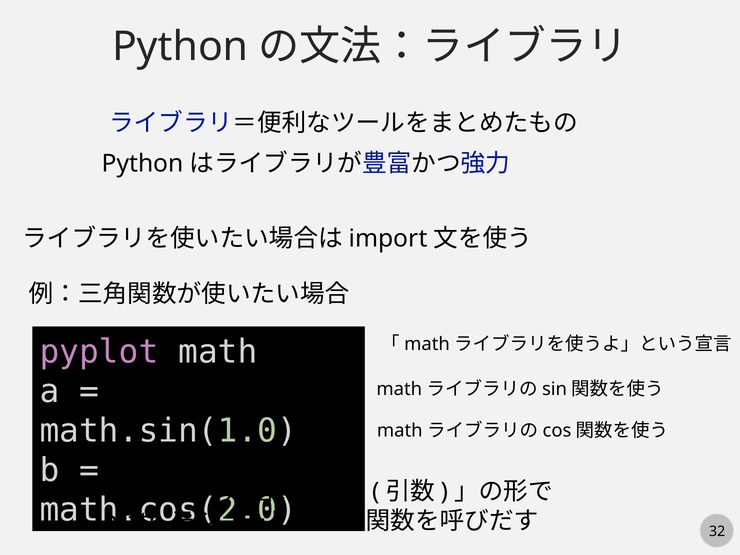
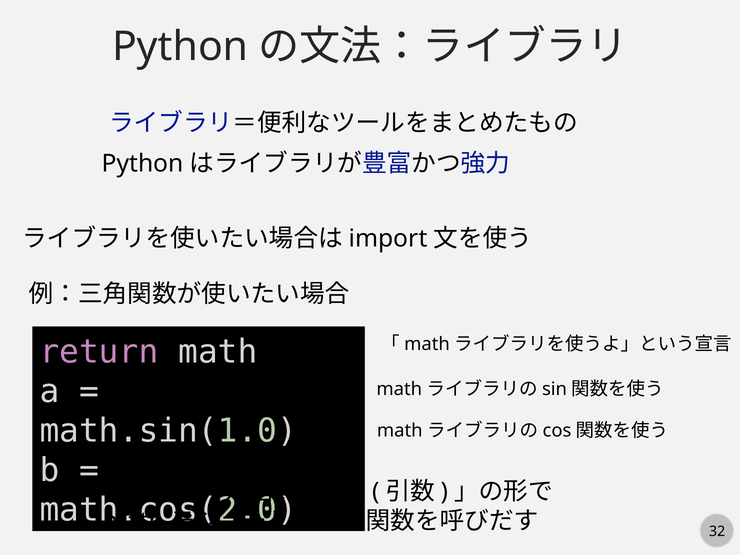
pyplot: pyplot -> return
